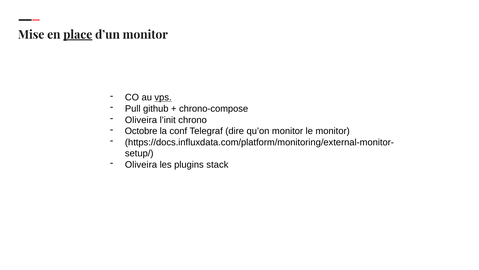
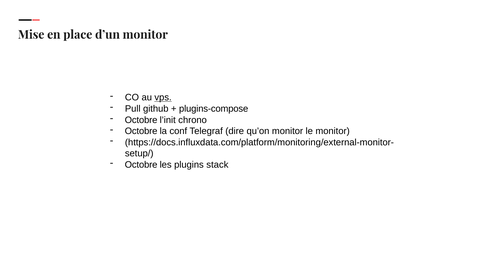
place underline: present -> none
chrono-compose: chrono-compose -> plugins-compose
Oliveira at (141, 120): Oliveira -> Octobre
Oliveira at (141, 164): Oliveira -> Octobre
